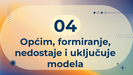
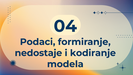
Općim: Općim -> Podaci
uključuje: uključuje -> kodiranje
